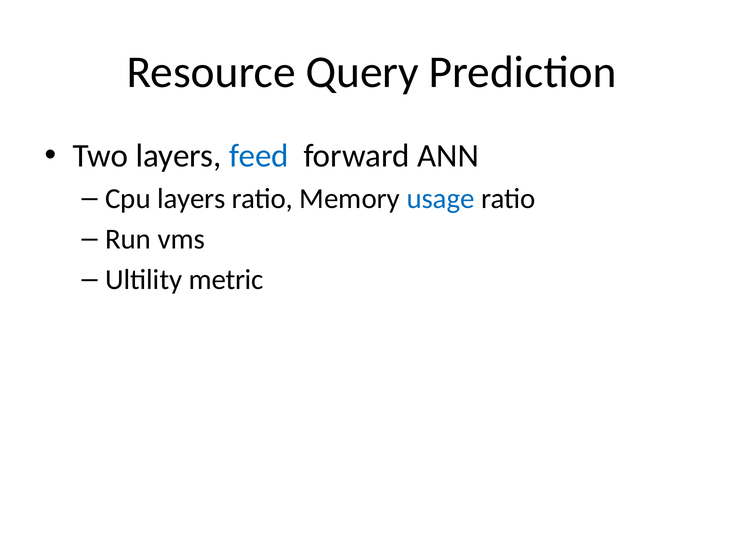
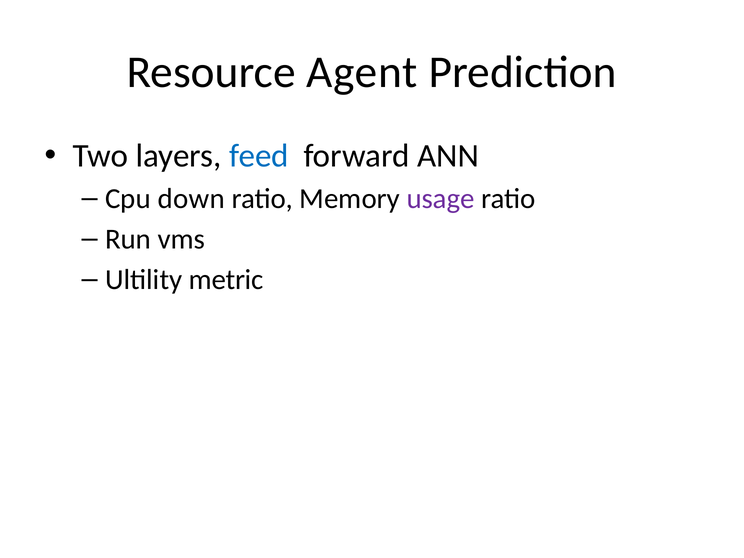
Query: Query -> Agent
Cpu layers: layers -> down
usage colour: blue -> purple
